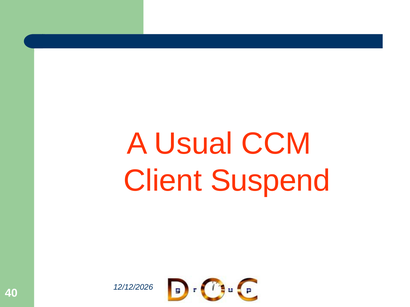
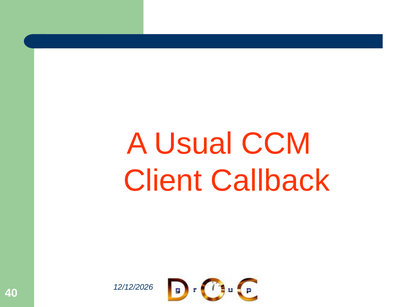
Suspend: Suspend -> Callback
